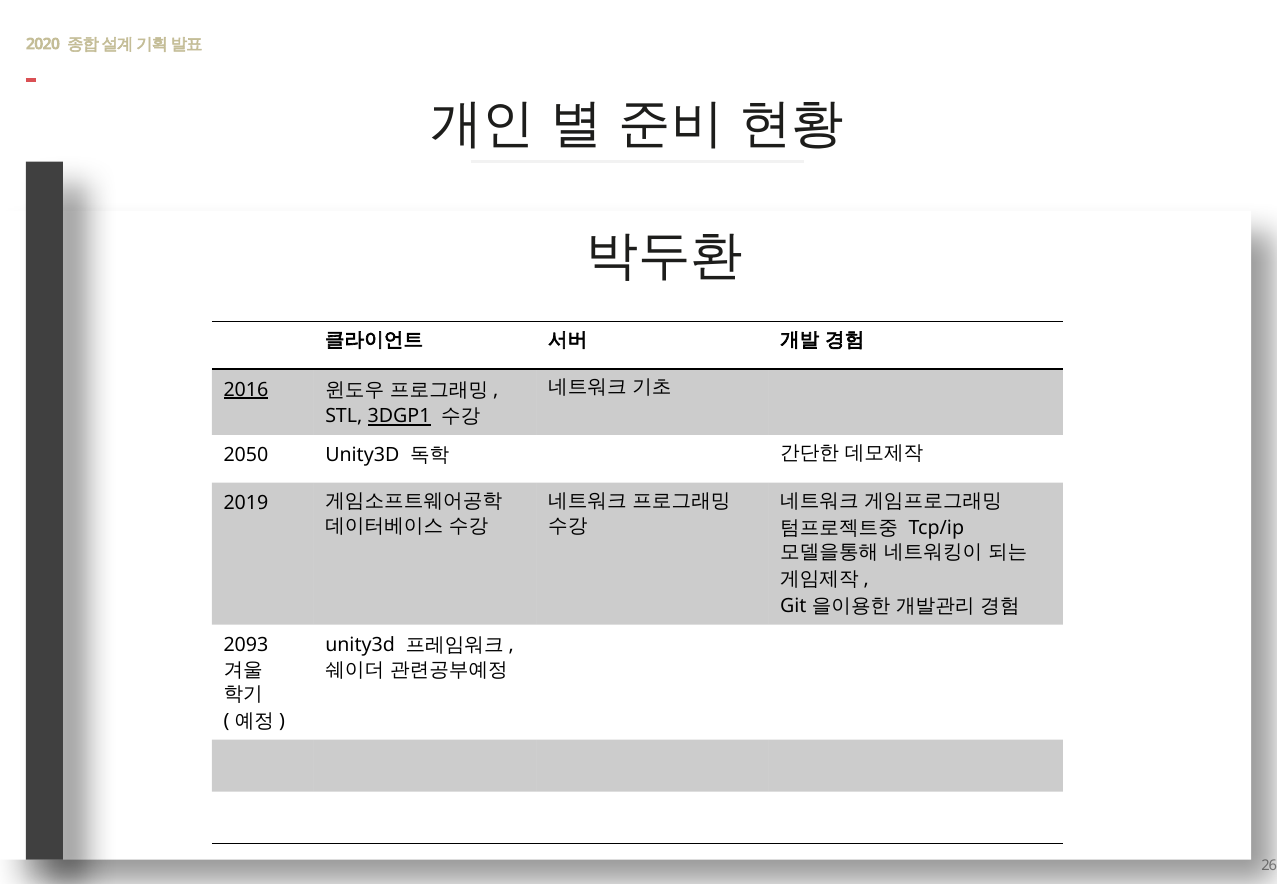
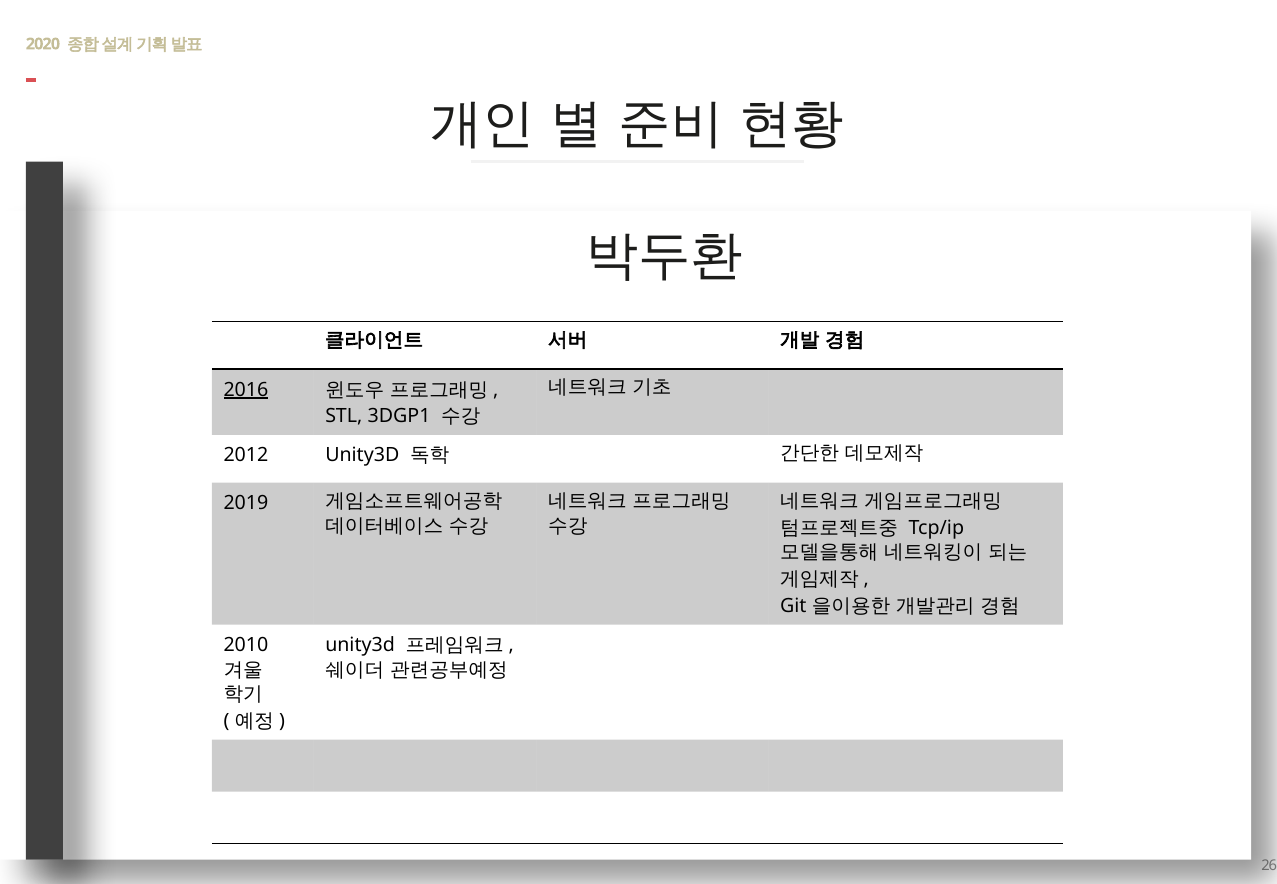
3DGP1 underline: present -> none
2050: 2050 -> 2012
2093: 2093 -> 2010
